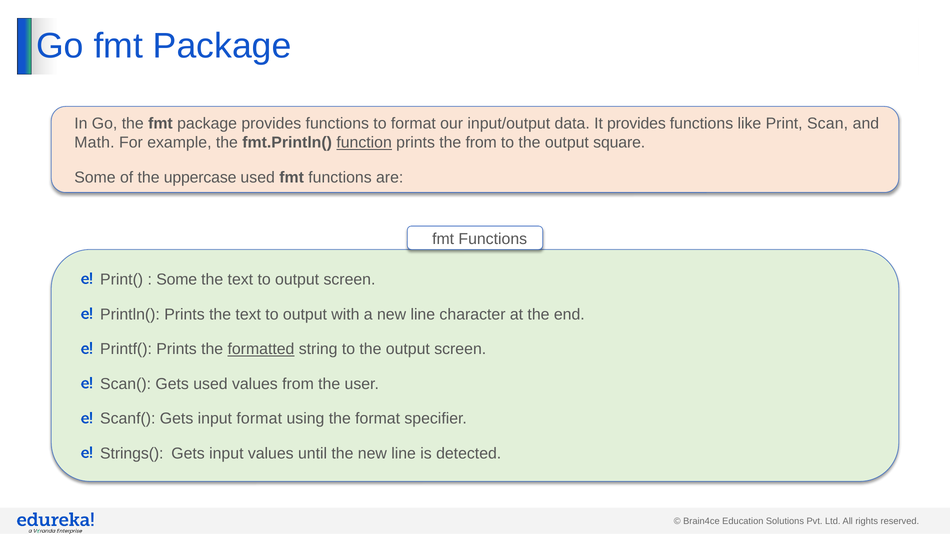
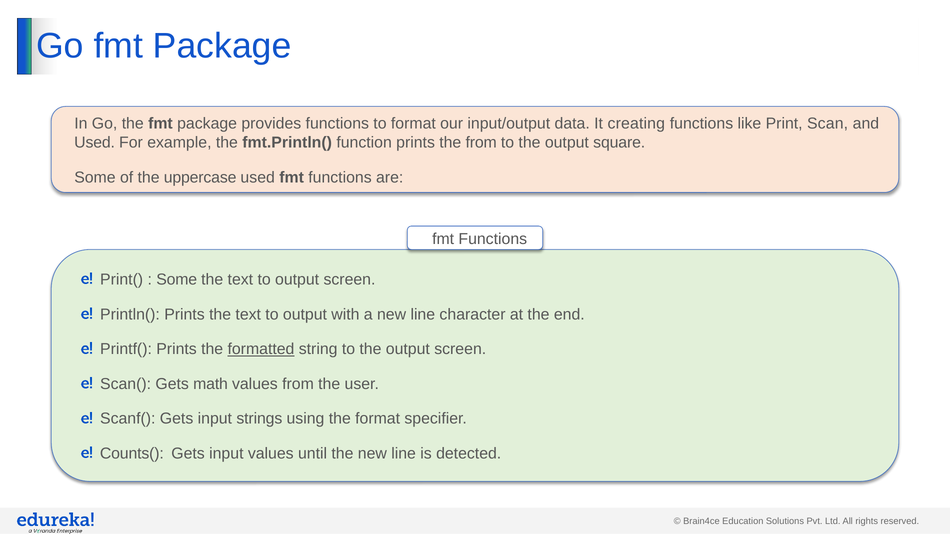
It provides: provides -> creating
Math at (94, 143): Math -> Used
function underline: present -> none
Gets used: used -> math
input format: format -> strings
Strings(: Strings( -> Counts(
